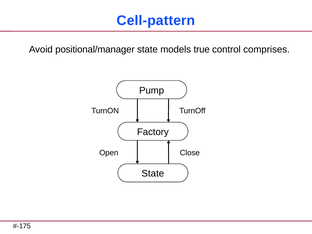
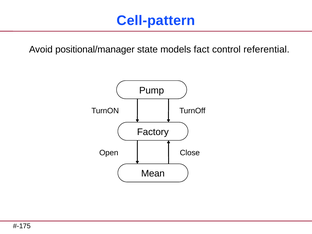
true: true -> fact
comprises: comprises -> referential
State at (153, 174): State -> Mean
